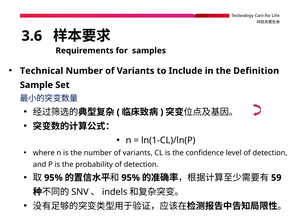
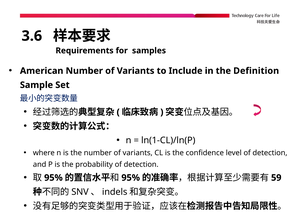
Technical: Technical -> American
